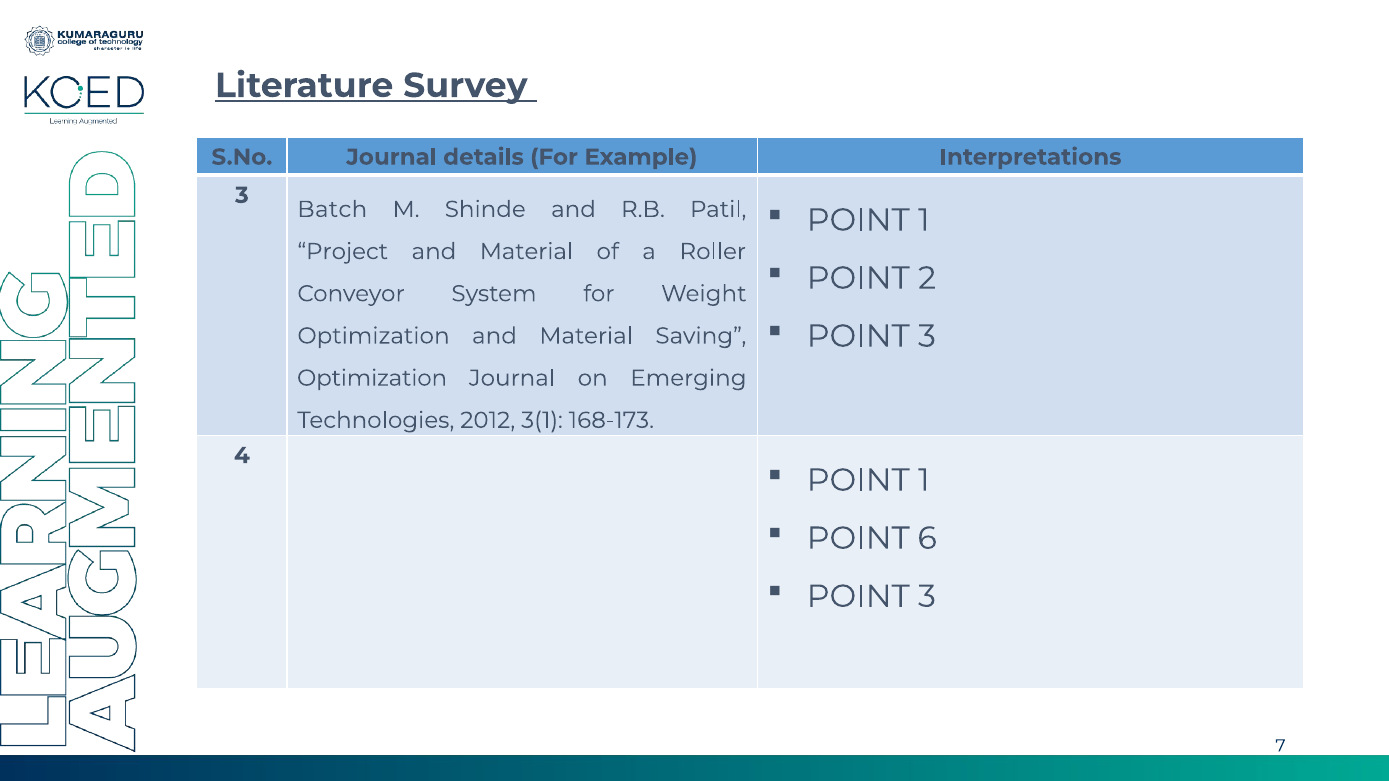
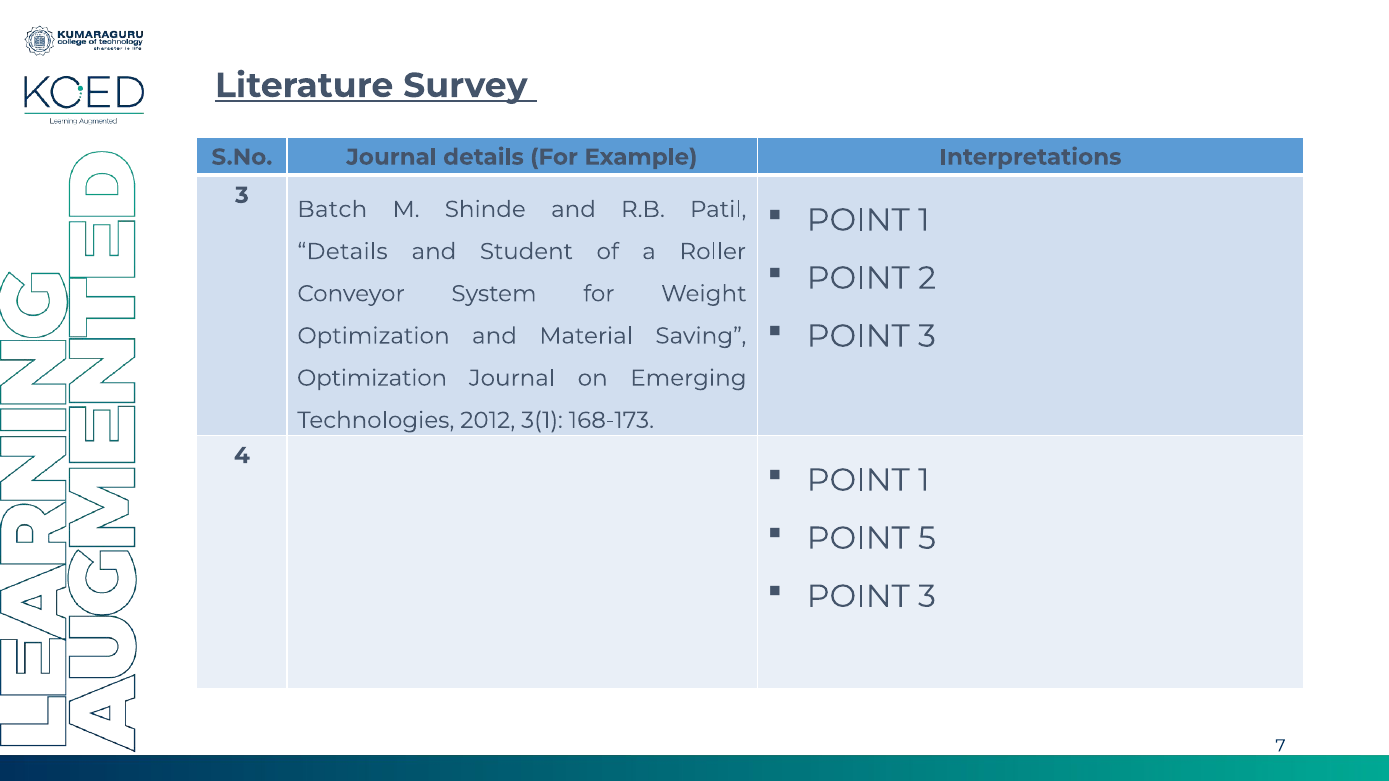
Project at (343, 252): Project -> Details
Material at (526, 252): Material -> Student
6: 6 -> 5
